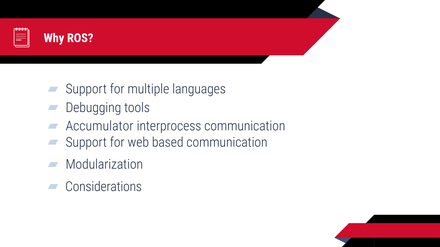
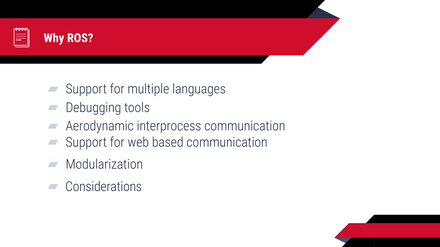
Accumulator: Accumulator -> Aerodynamic
